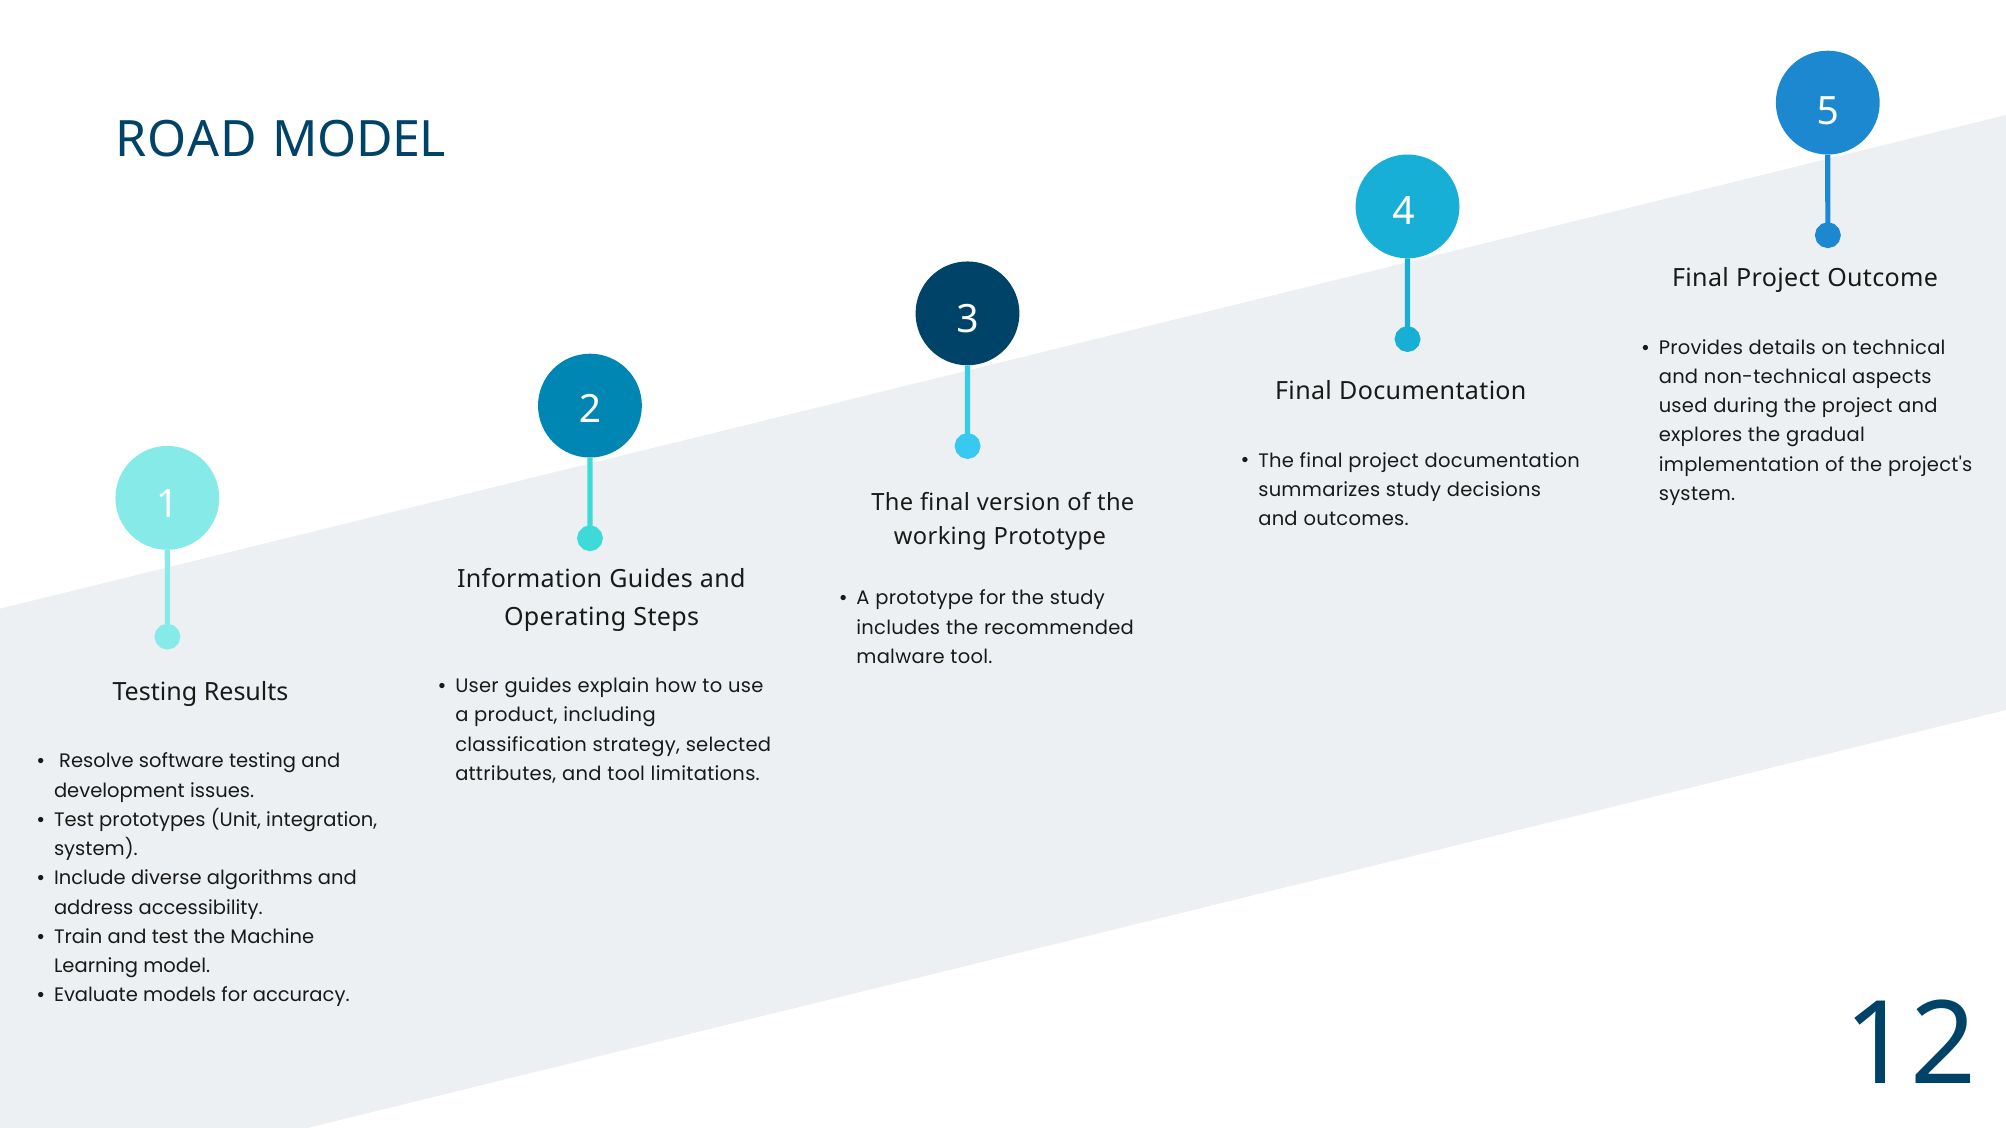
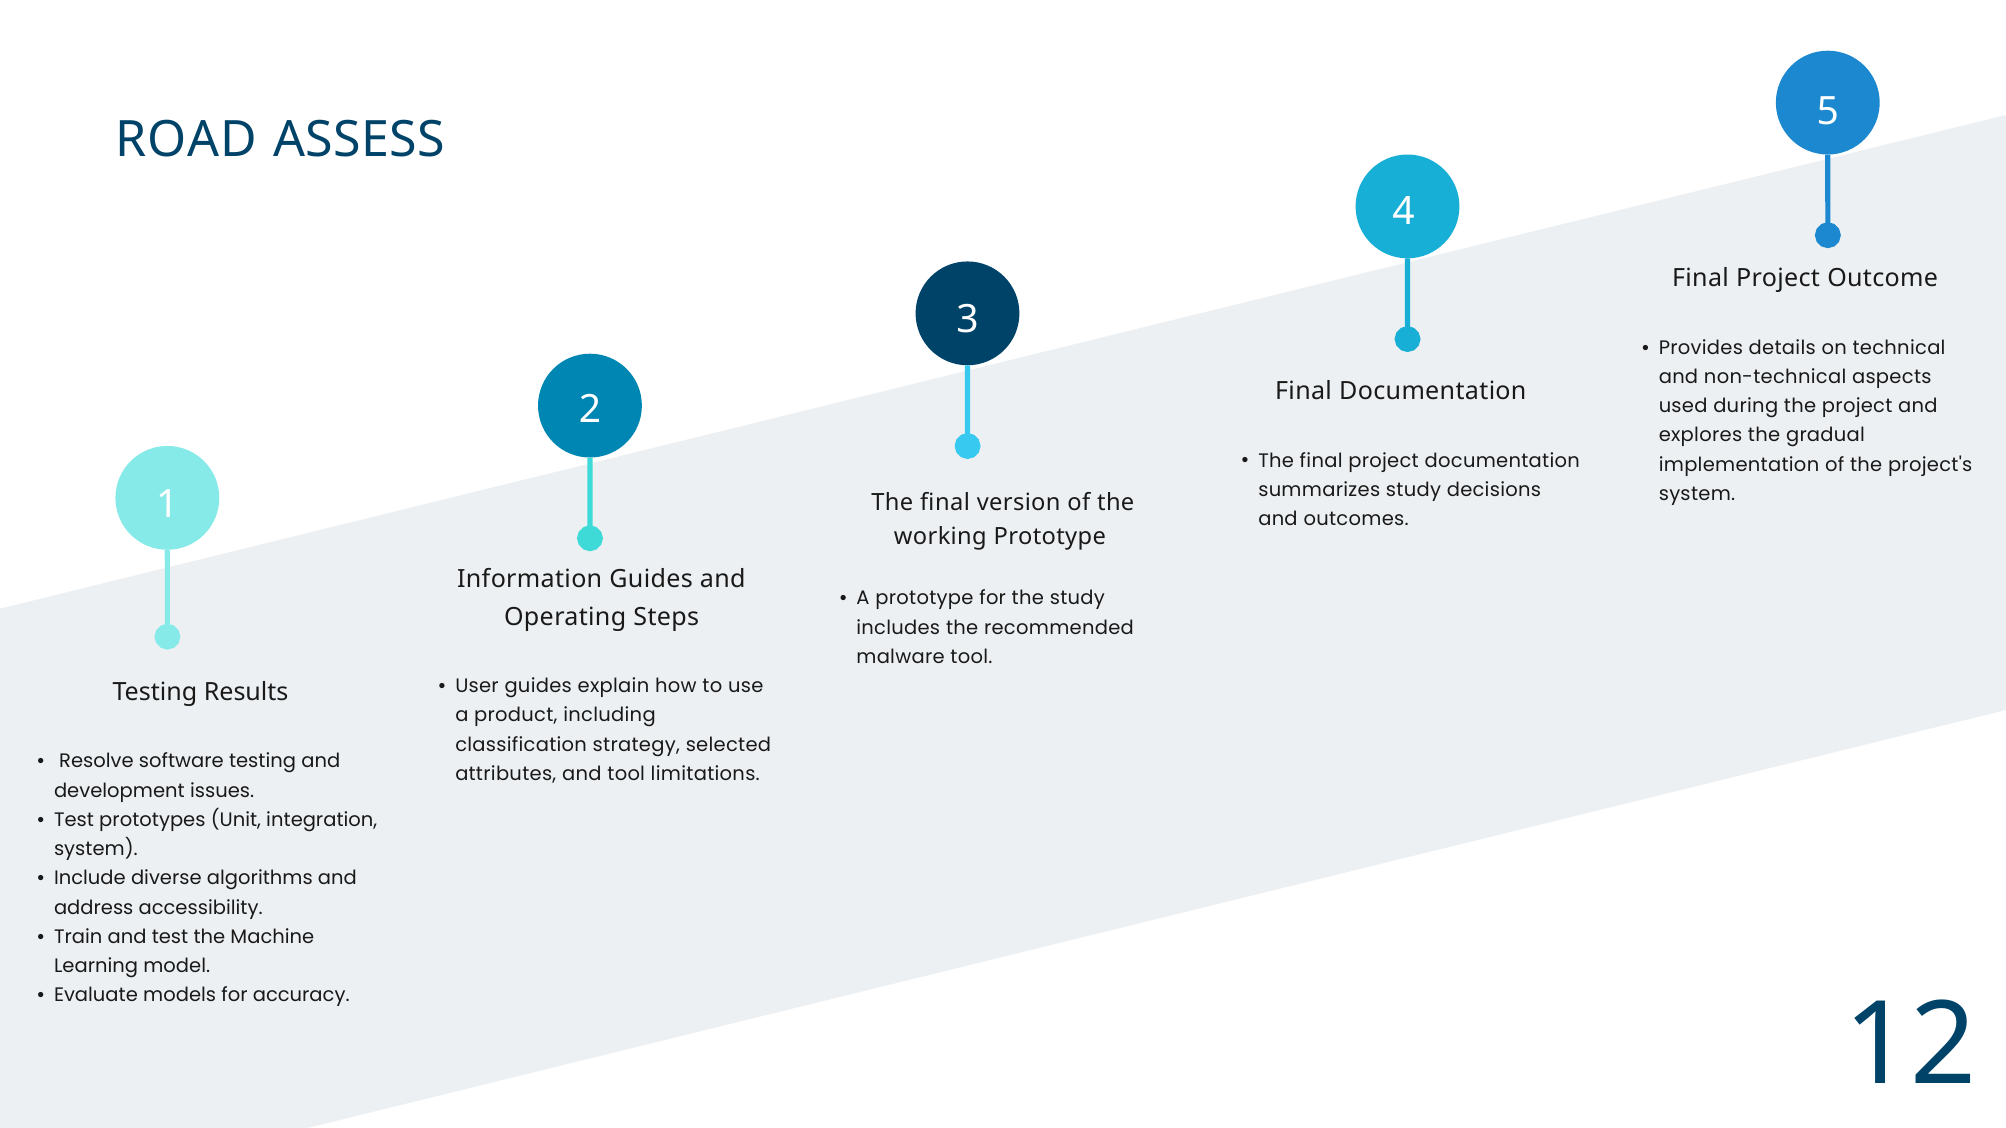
ROAD MODEL: MODEL -> ASSESS
